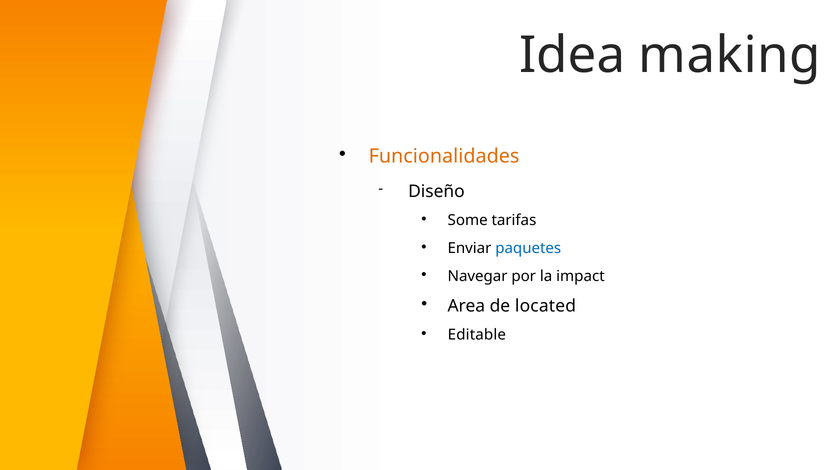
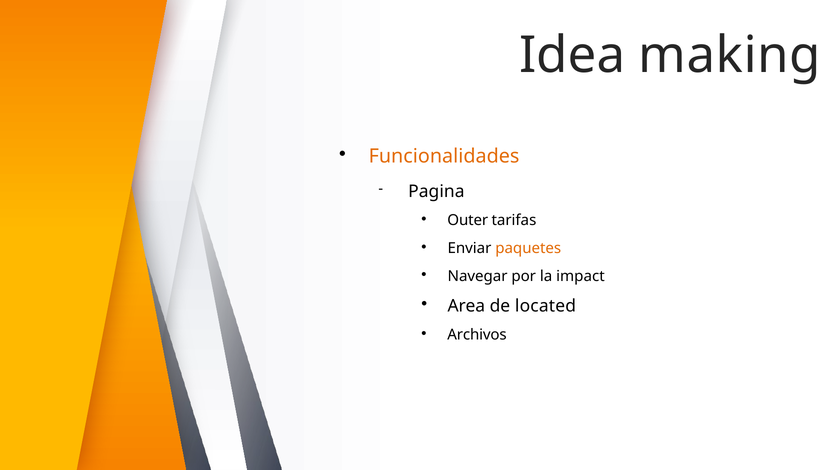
Diseño: Diseño -> Pagina
Some: Some -> Outer
paquetes colour: blue -> orange
Editable: Editable -> Archivos
